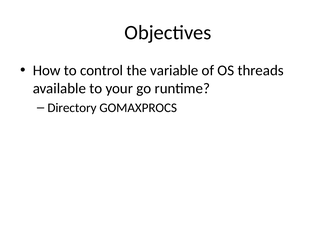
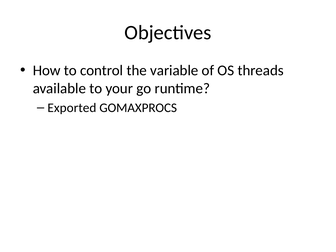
Directory: Directory -> Exported
